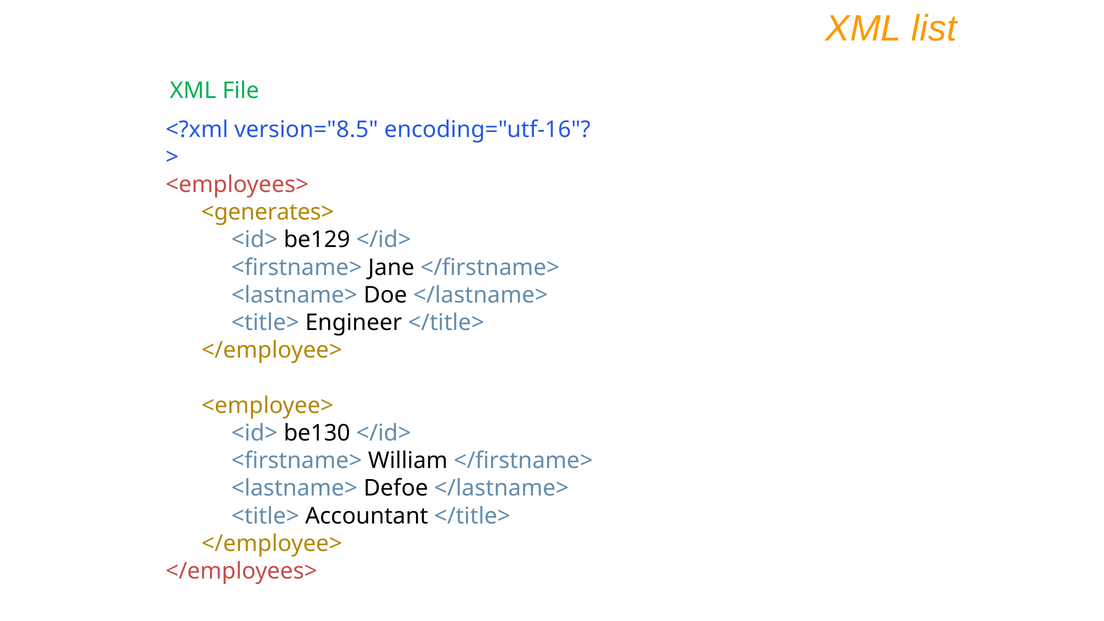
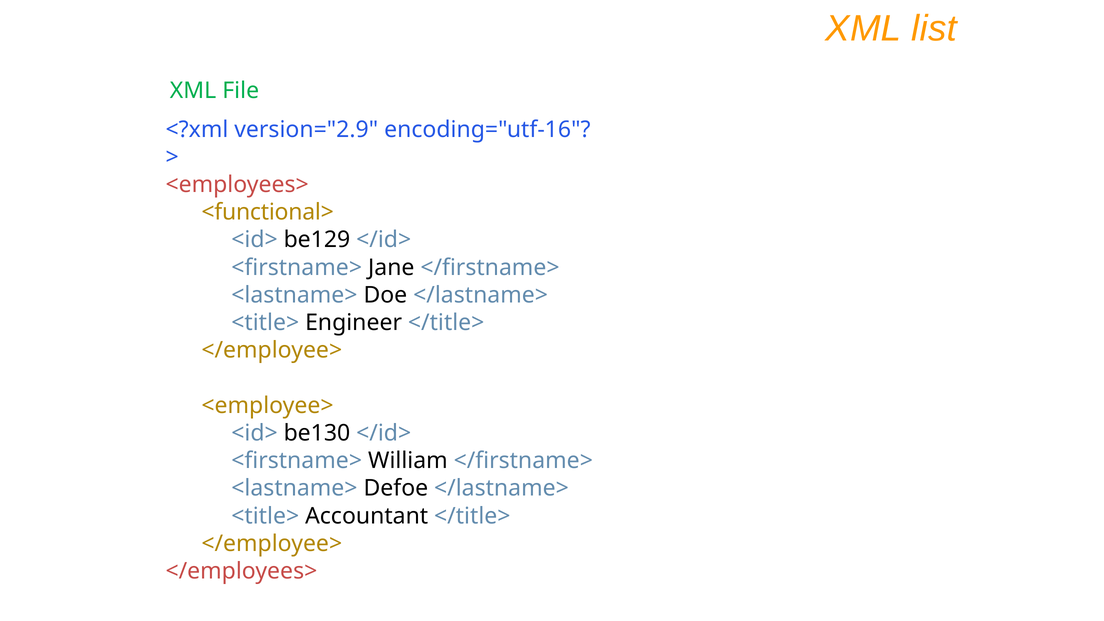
version="8.5: version="8.5 -> version="2.9
<generates>: <generates> -> <functional>
